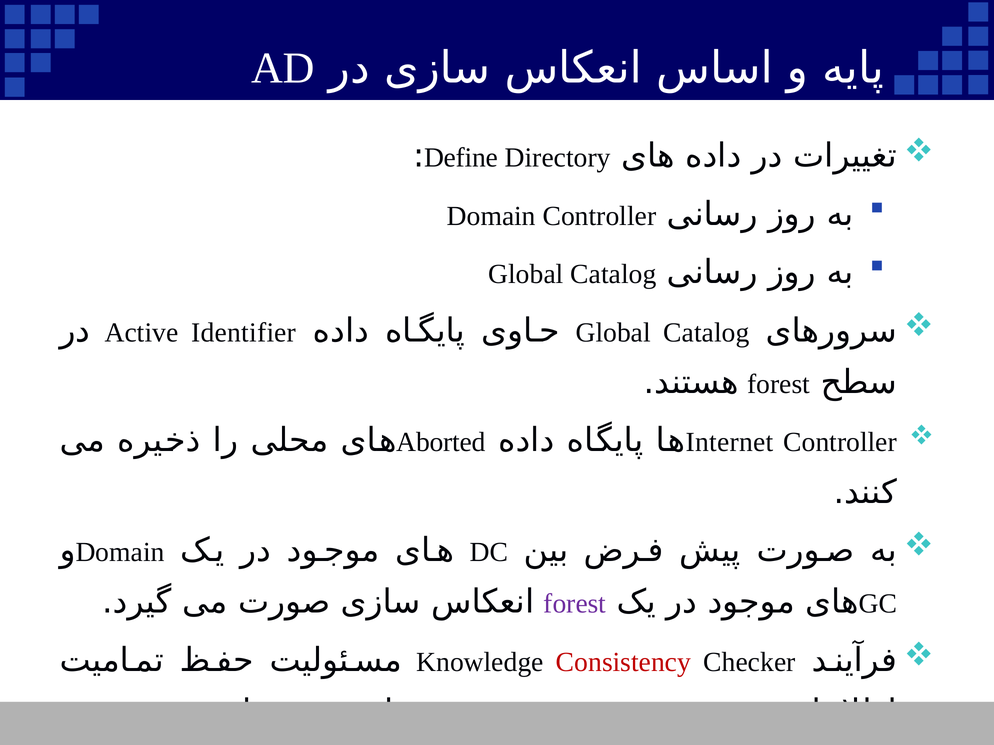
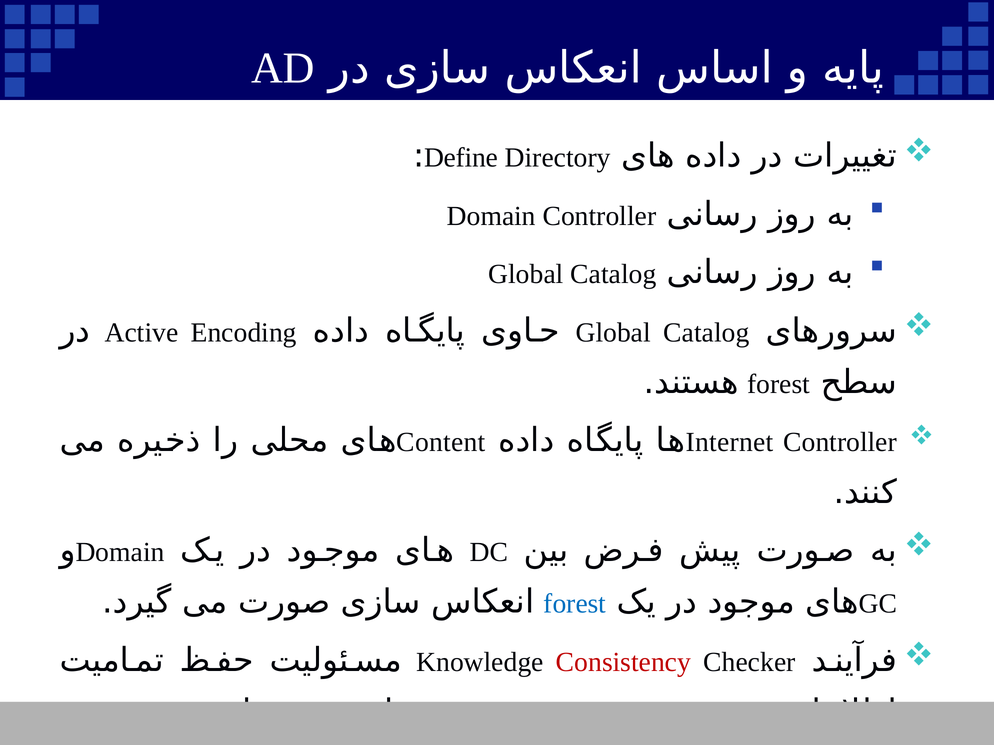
Identifier: Identifier -> Encoding
Aborted: Aborted -> Content
forest at (575, 604) colour: purple -> blue
